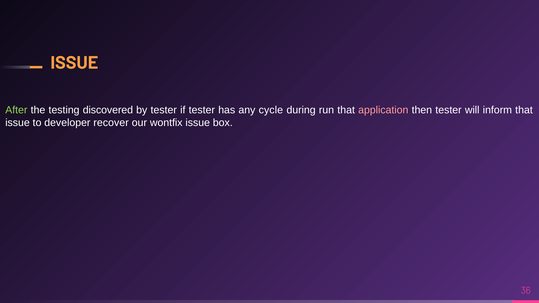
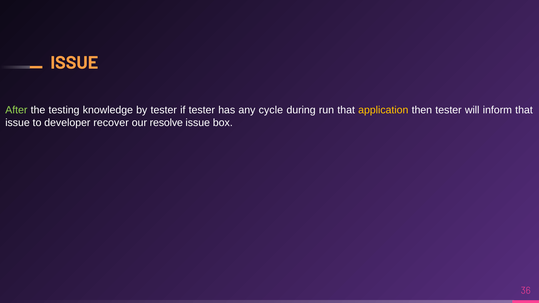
discovered: discovered -> knowledge
application colour: pink -> yellow
wontfix: wontfix -> resolve
